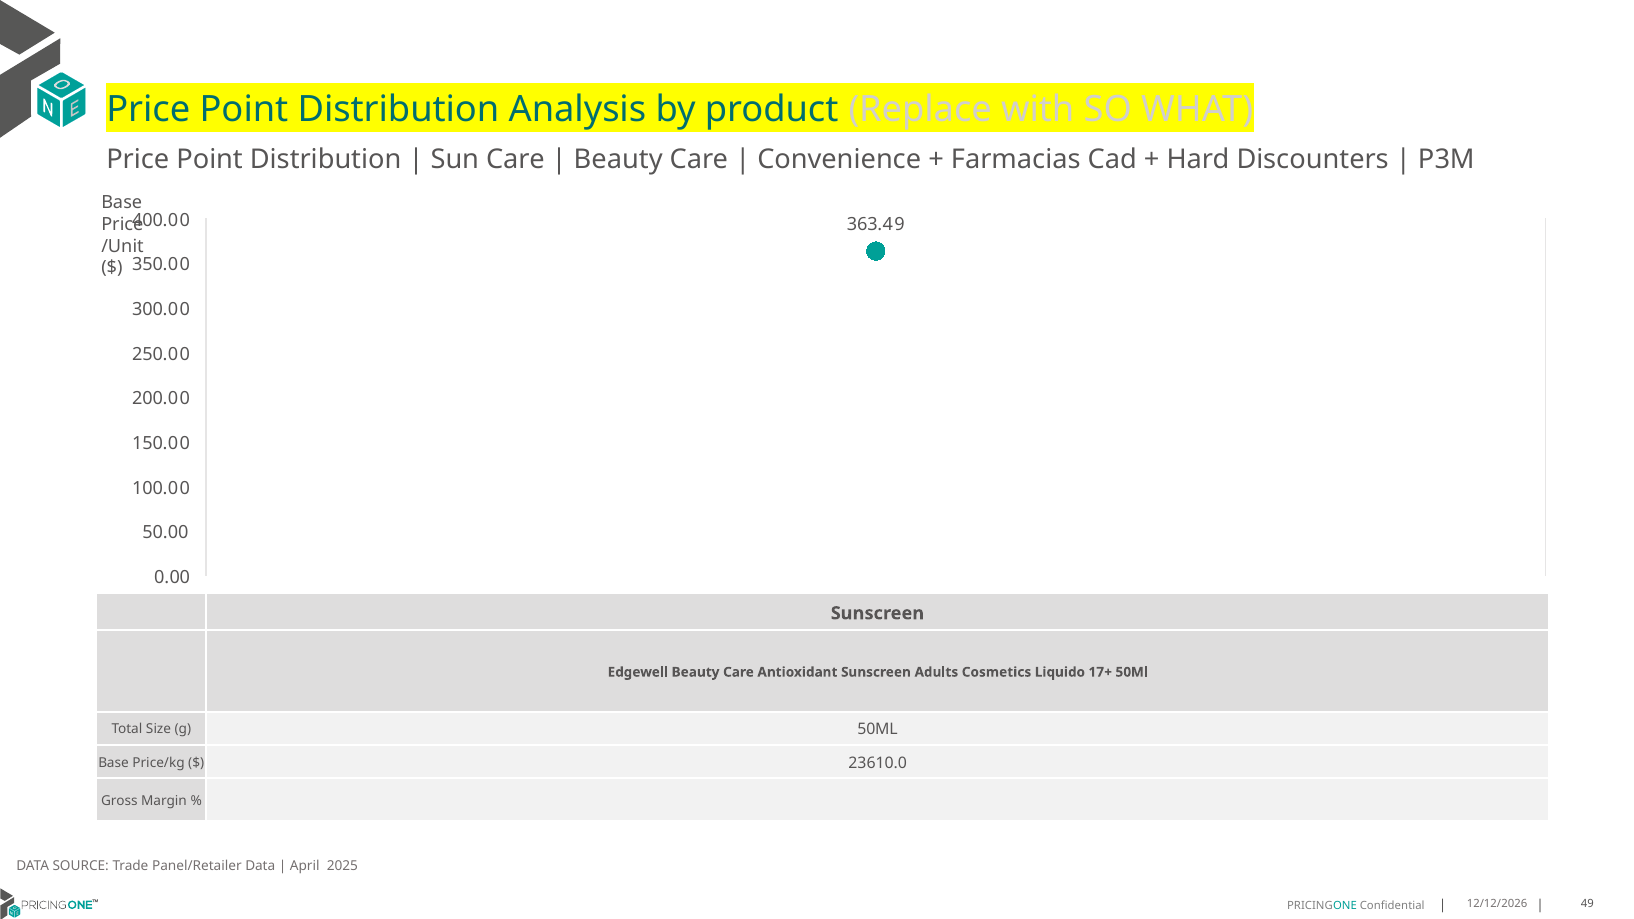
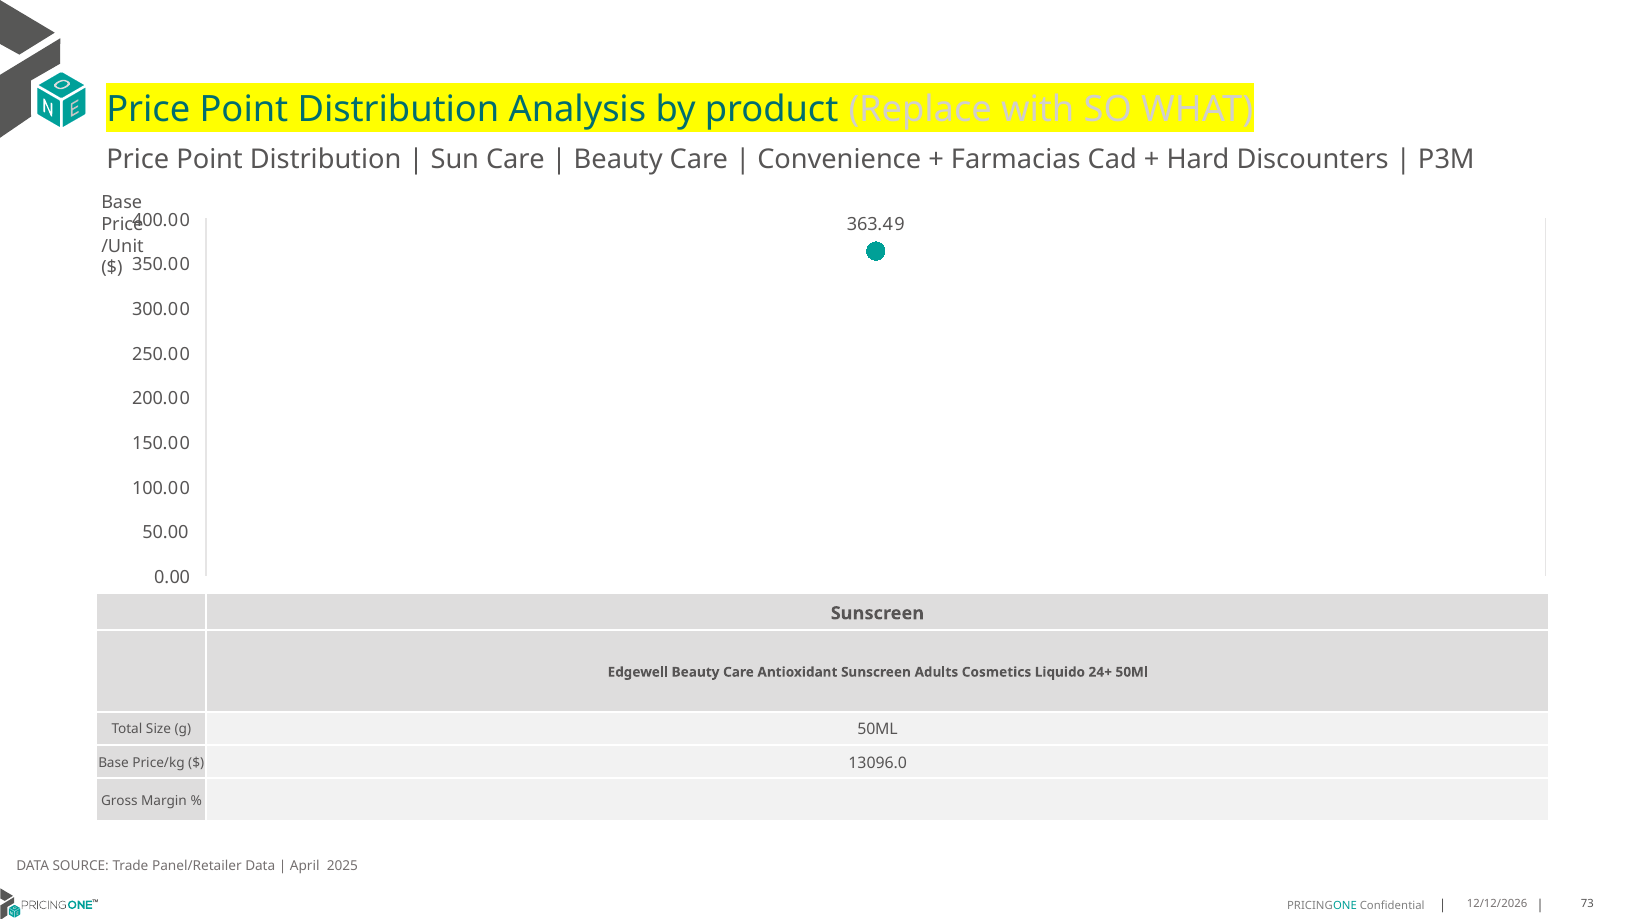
17+: 17+ -> 24+
23610.0: 23610.0 -> 13096.0
49: 49 -> 73
